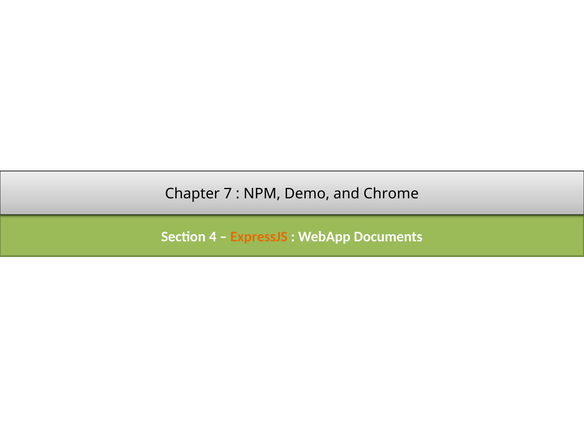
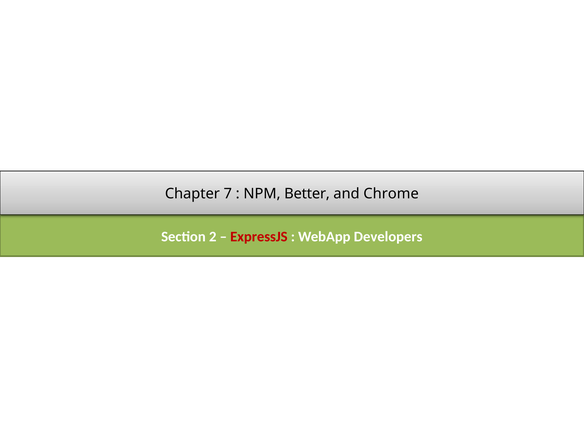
Demo: Demo -> Better
4: 4 -> 2
ExpressJS colour: orange -> red
Documents: Documents -> Developers
